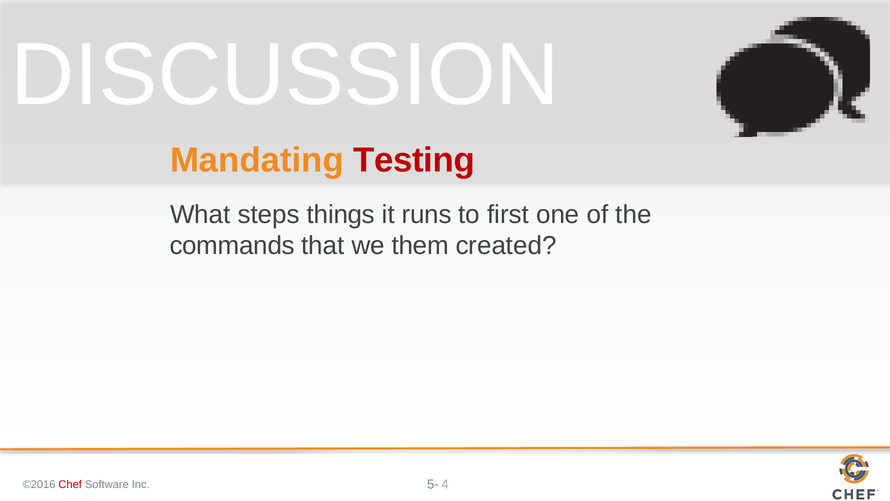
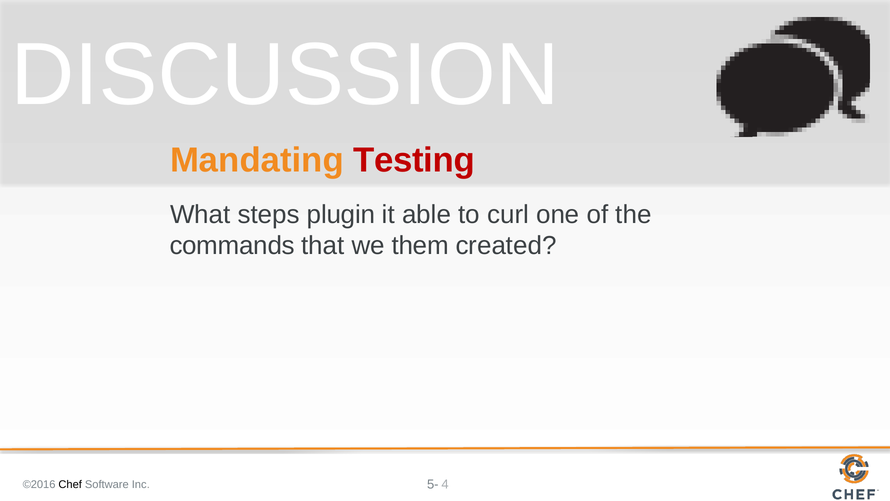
things: things -> plugin
runs: runs -> able
first: first -> curl
Chef colour: red -> black
